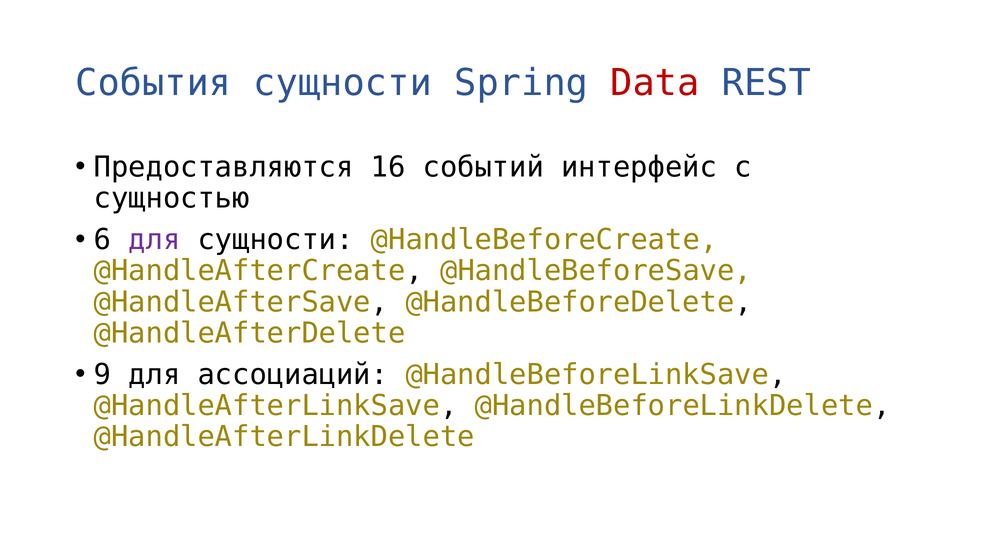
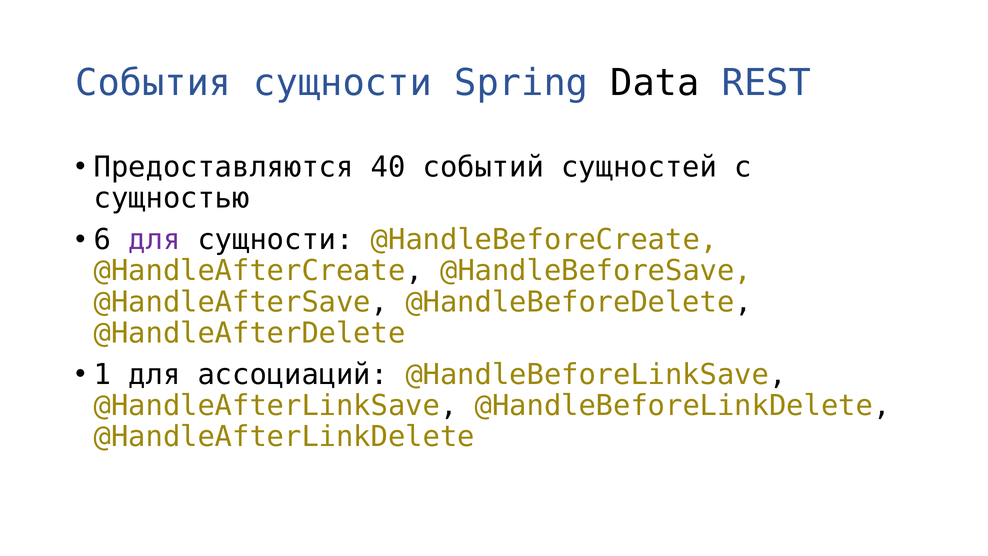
Data colour: red -> black
16: 16 -> 40
интерфейс: интерфейс -> сущностей
9: 9 -> 1
